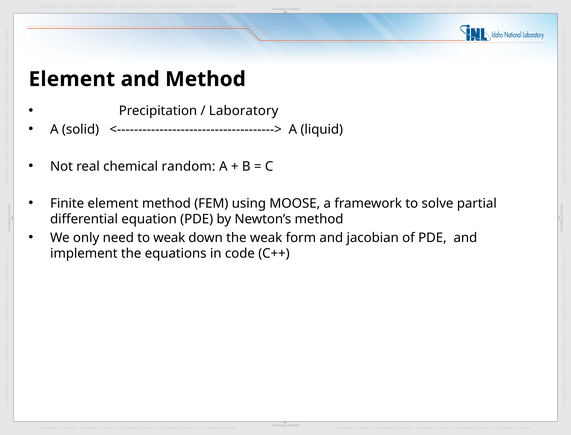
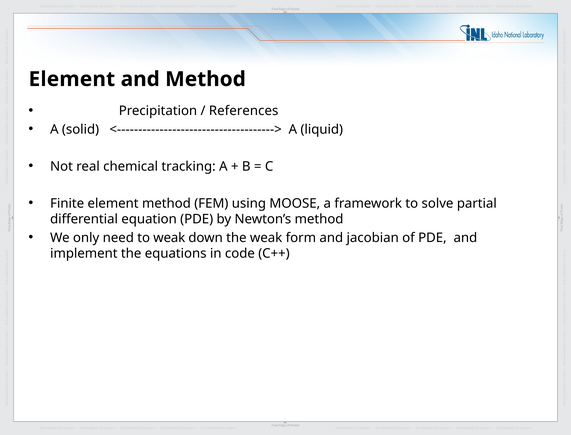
Laboratory: Laboratory -> References
random: random -> tracking
